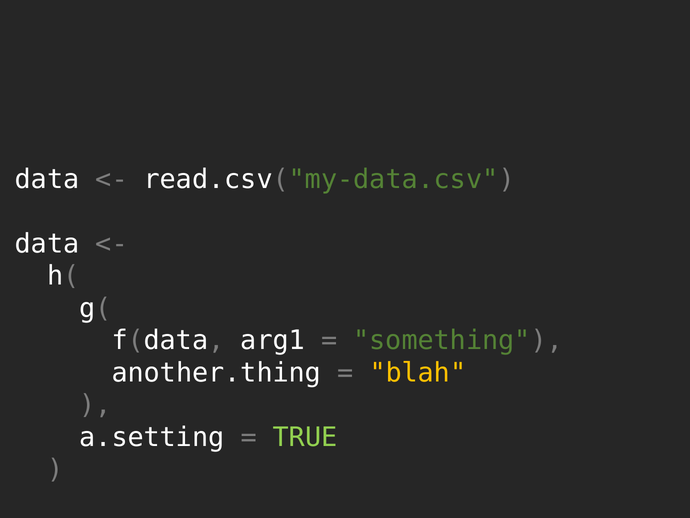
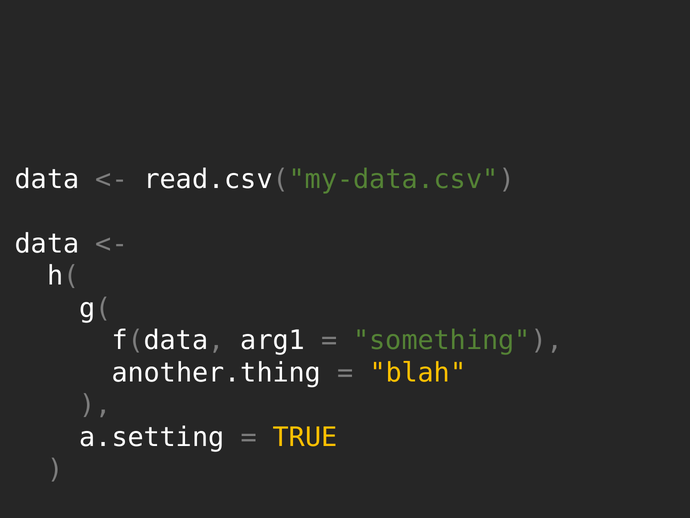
TRUE colour: light green -> yellow
